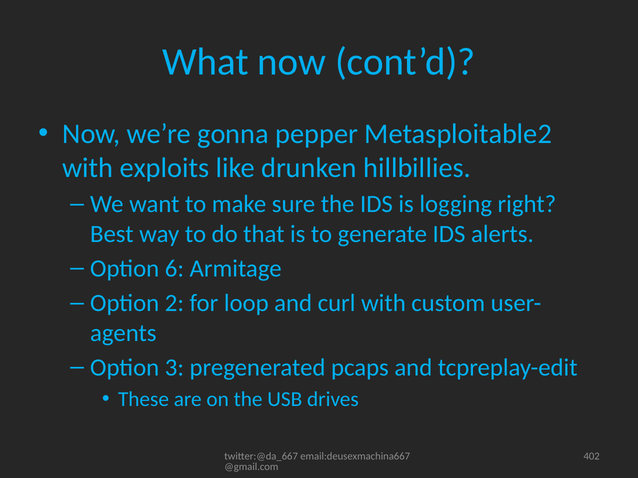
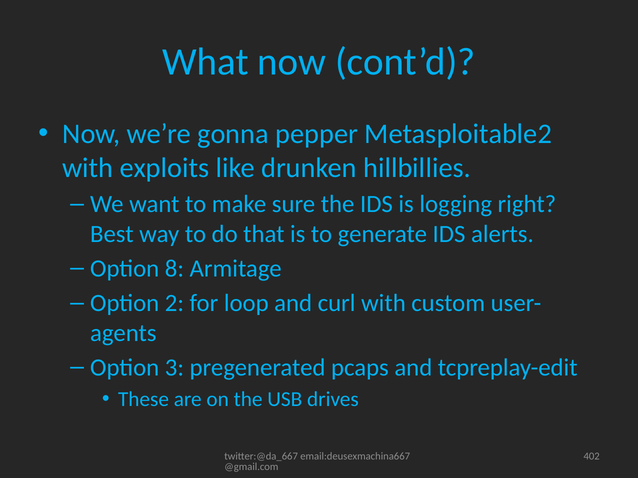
6: 6 -> 8
